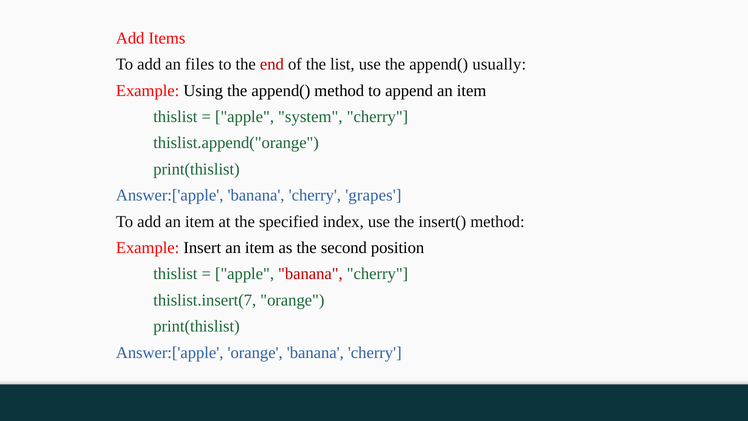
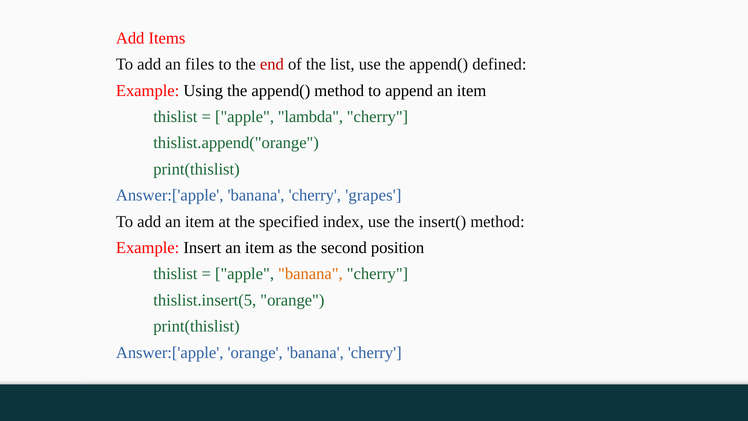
usually: usually -> defined
system: system -> lambda
banana at (310, 274) colour: red -> orange
thislist.insert(7: thislist.insert(7 -> thislist.insert(5
